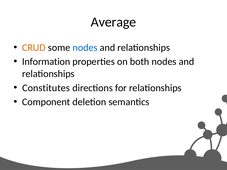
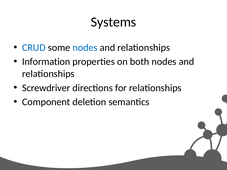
Average: Average -> Systems
CRUD colour: orange -> blue
Constitutes: Constitutes -> Screwdriver
